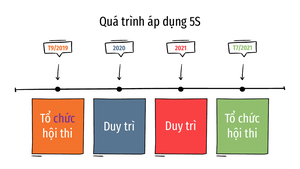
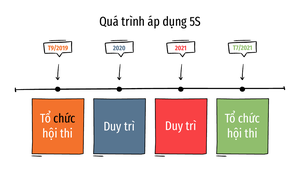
chức at (64, 118) colour: purple -> black
